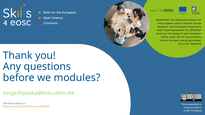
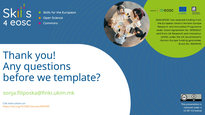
modules: modules -> template
